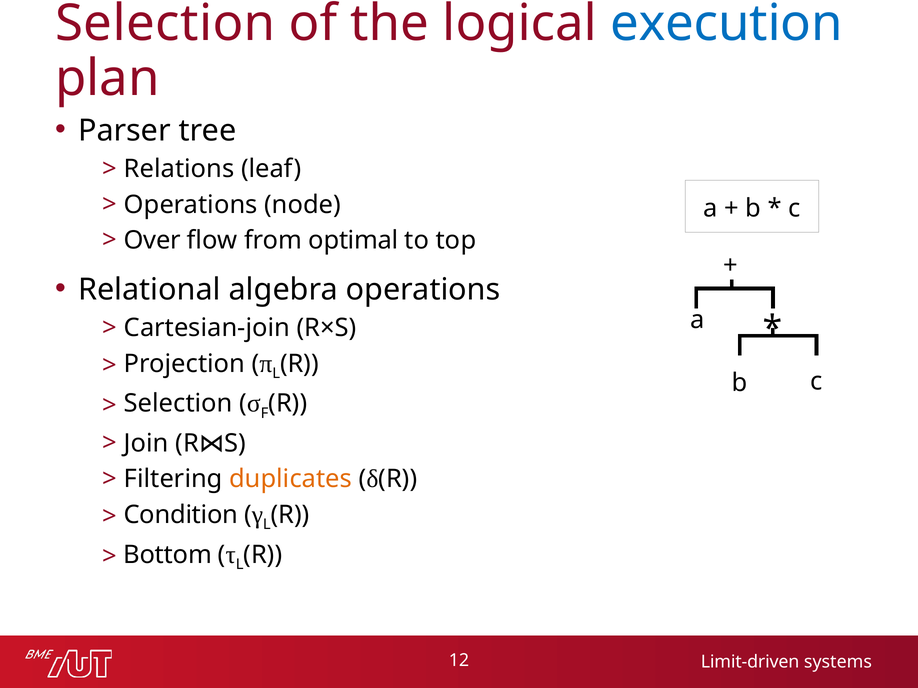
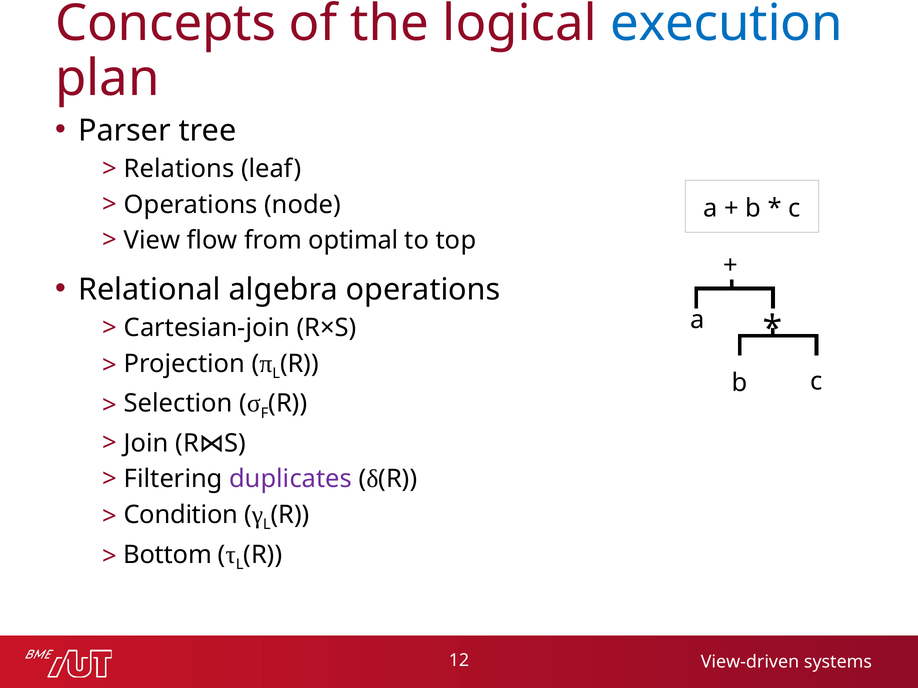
Selection at (165, 23): Selection -> Concepts
Over: Over -> View
duplicates colour: orange -> purple
Limit-driven: Limit-driven -> View-driven
